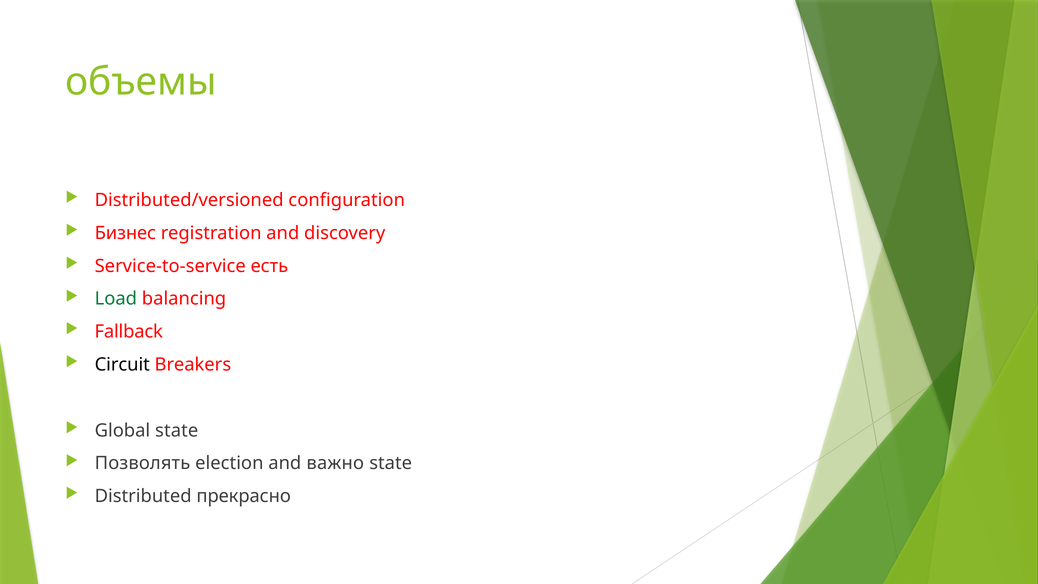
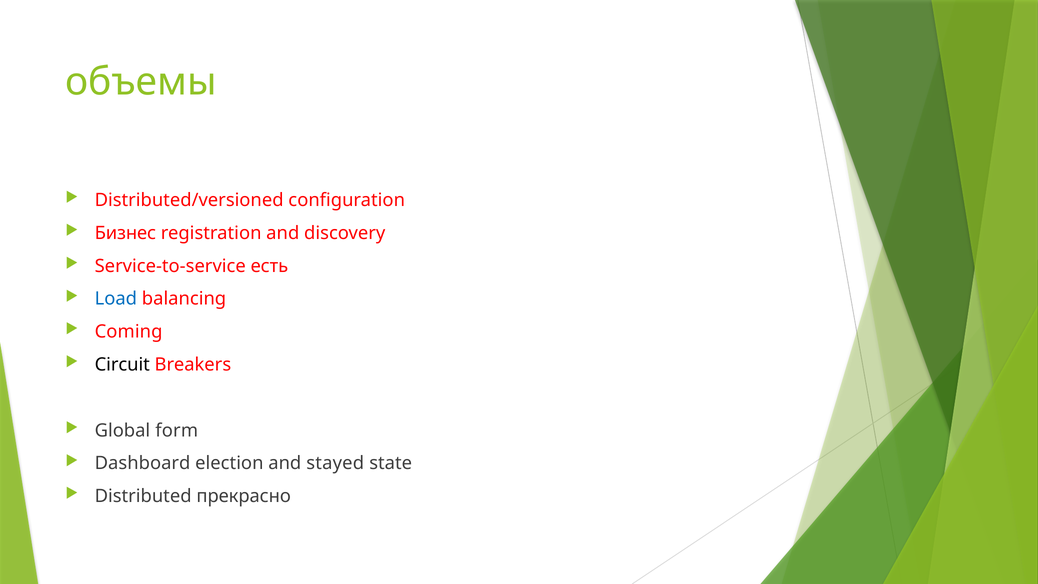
Load colour: green -> blue
Fallback: Fallback -> Coming
Global state: state -> form
Позволять: Позволять -> Dashboard
важно: важно -> stayed
